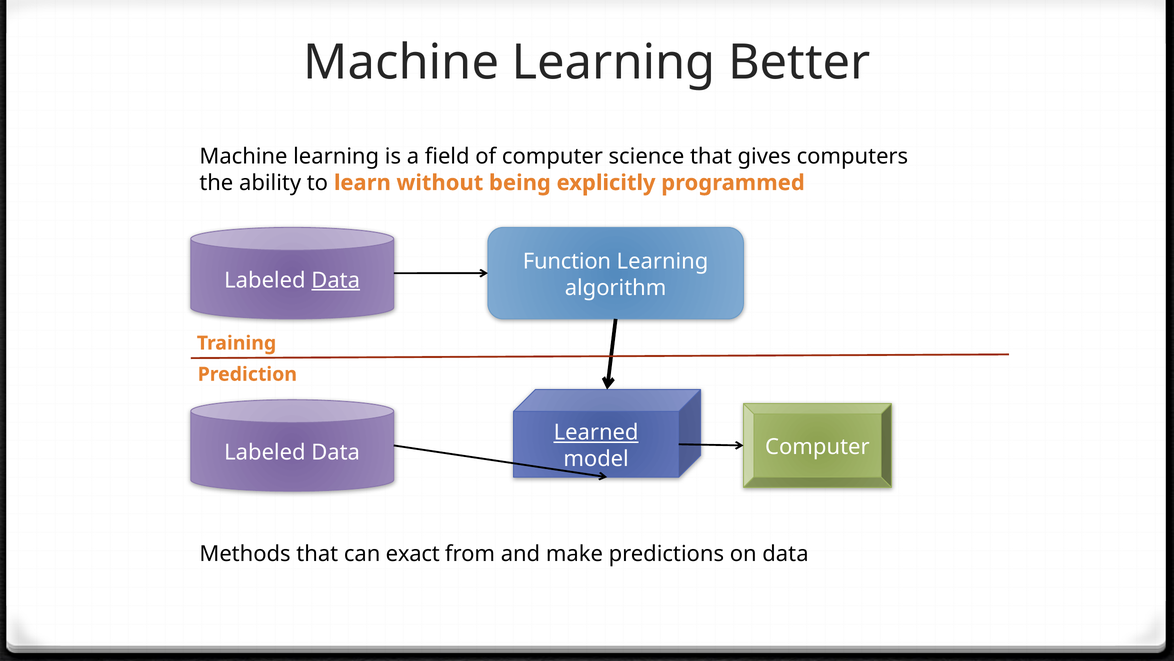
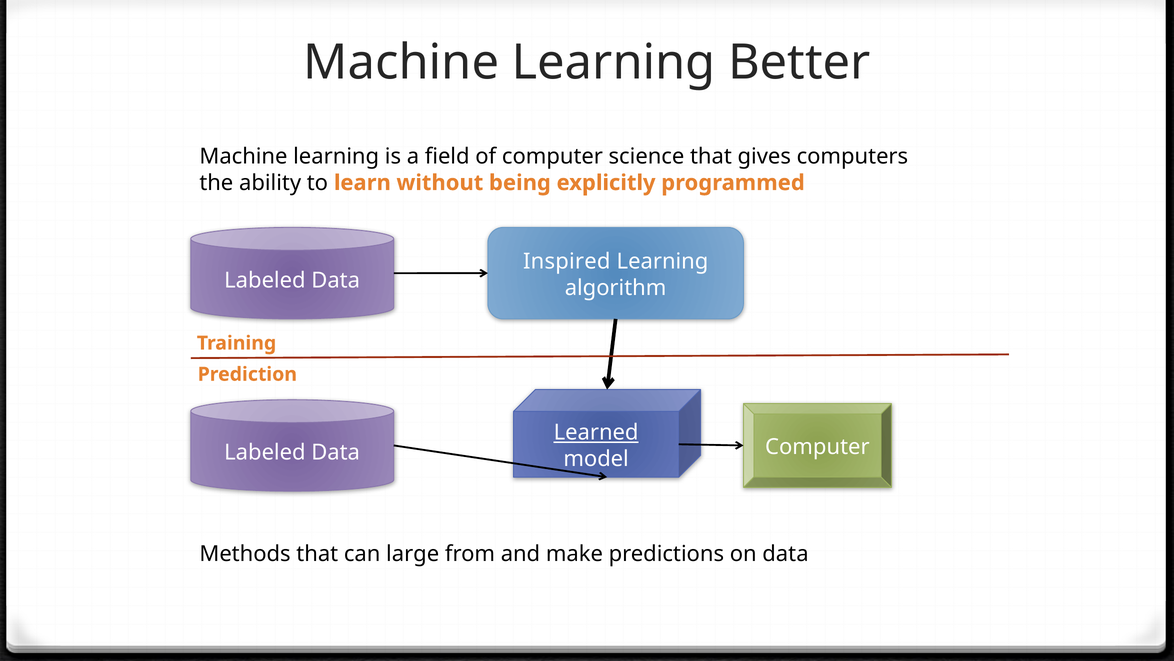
Function: Function -> Inspired
Data at (336, 280) underline: present -> none
exact: exact -> large
